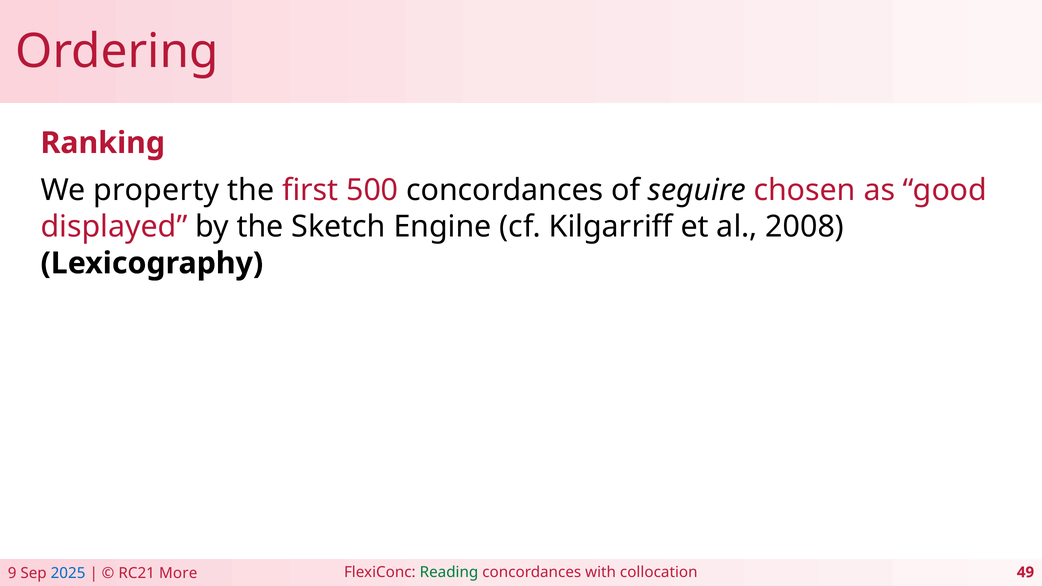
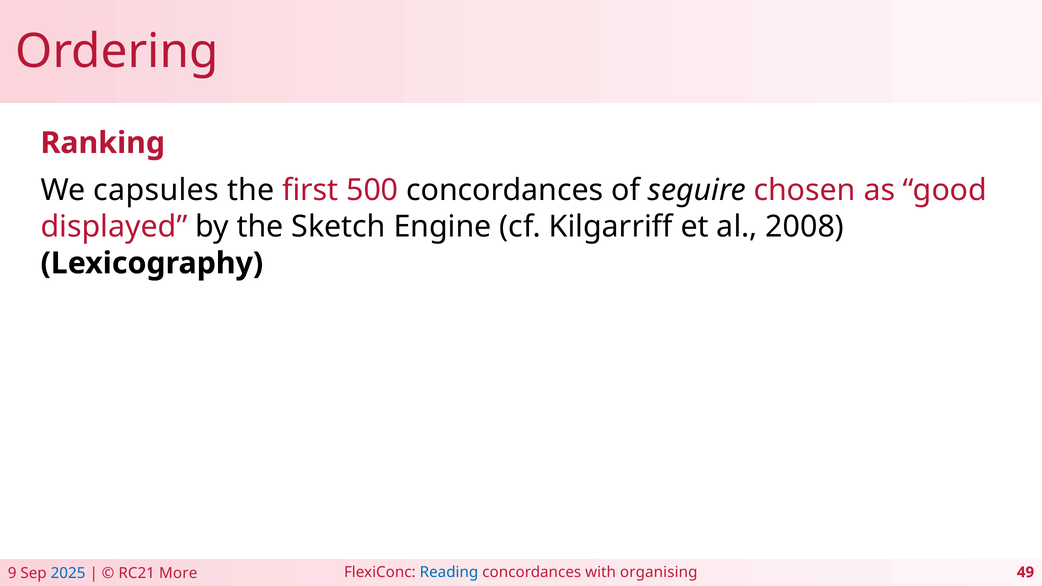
property: property -> capsules
Reading colour: green -> blue
collocation: collocation -> organising
